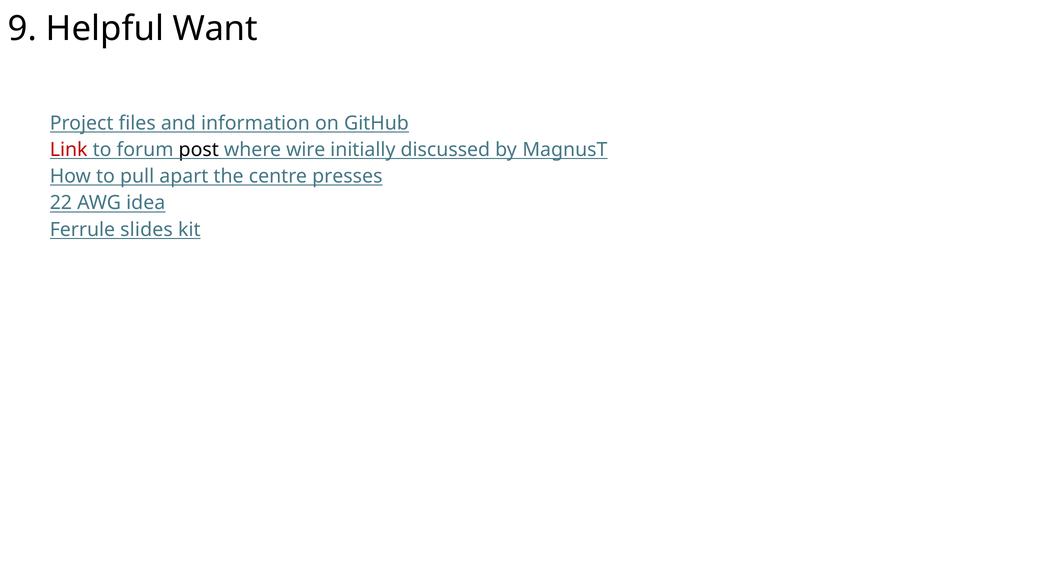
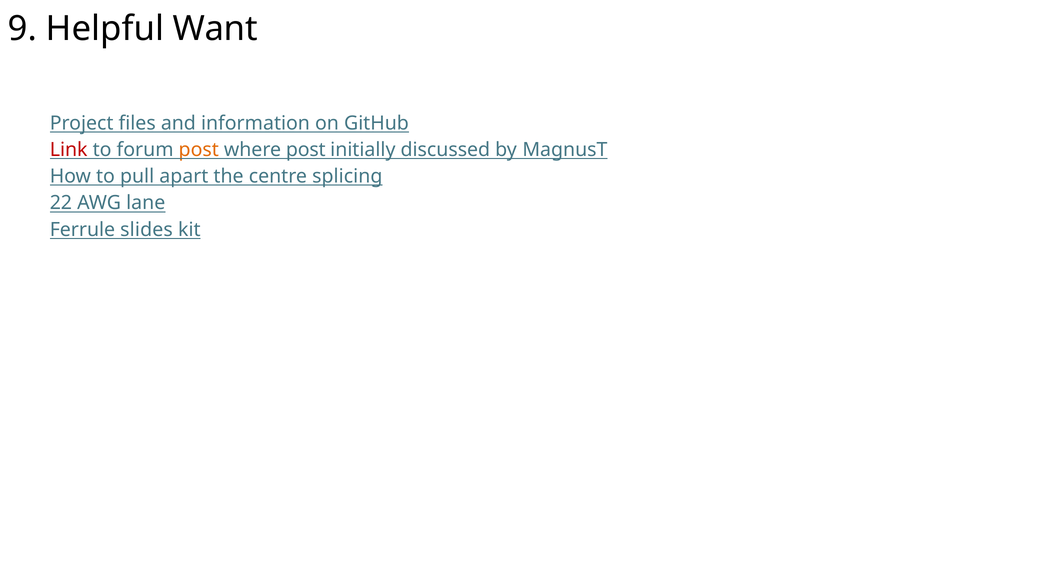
post at (199, 150) colour: black -> orange
where wire: wire -> post
presses: presses -> splicing
idea: idea -> lane
